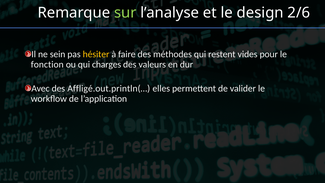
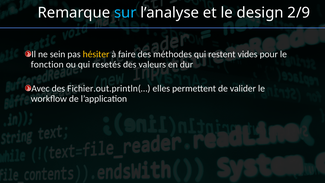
sur colour: light green -> light blue
2/6: 2/6 -> 2/9
charges: charges -> resetés
Affligé.out.println(…: Affligé.out.println(… -> Fichier.out.println(…
